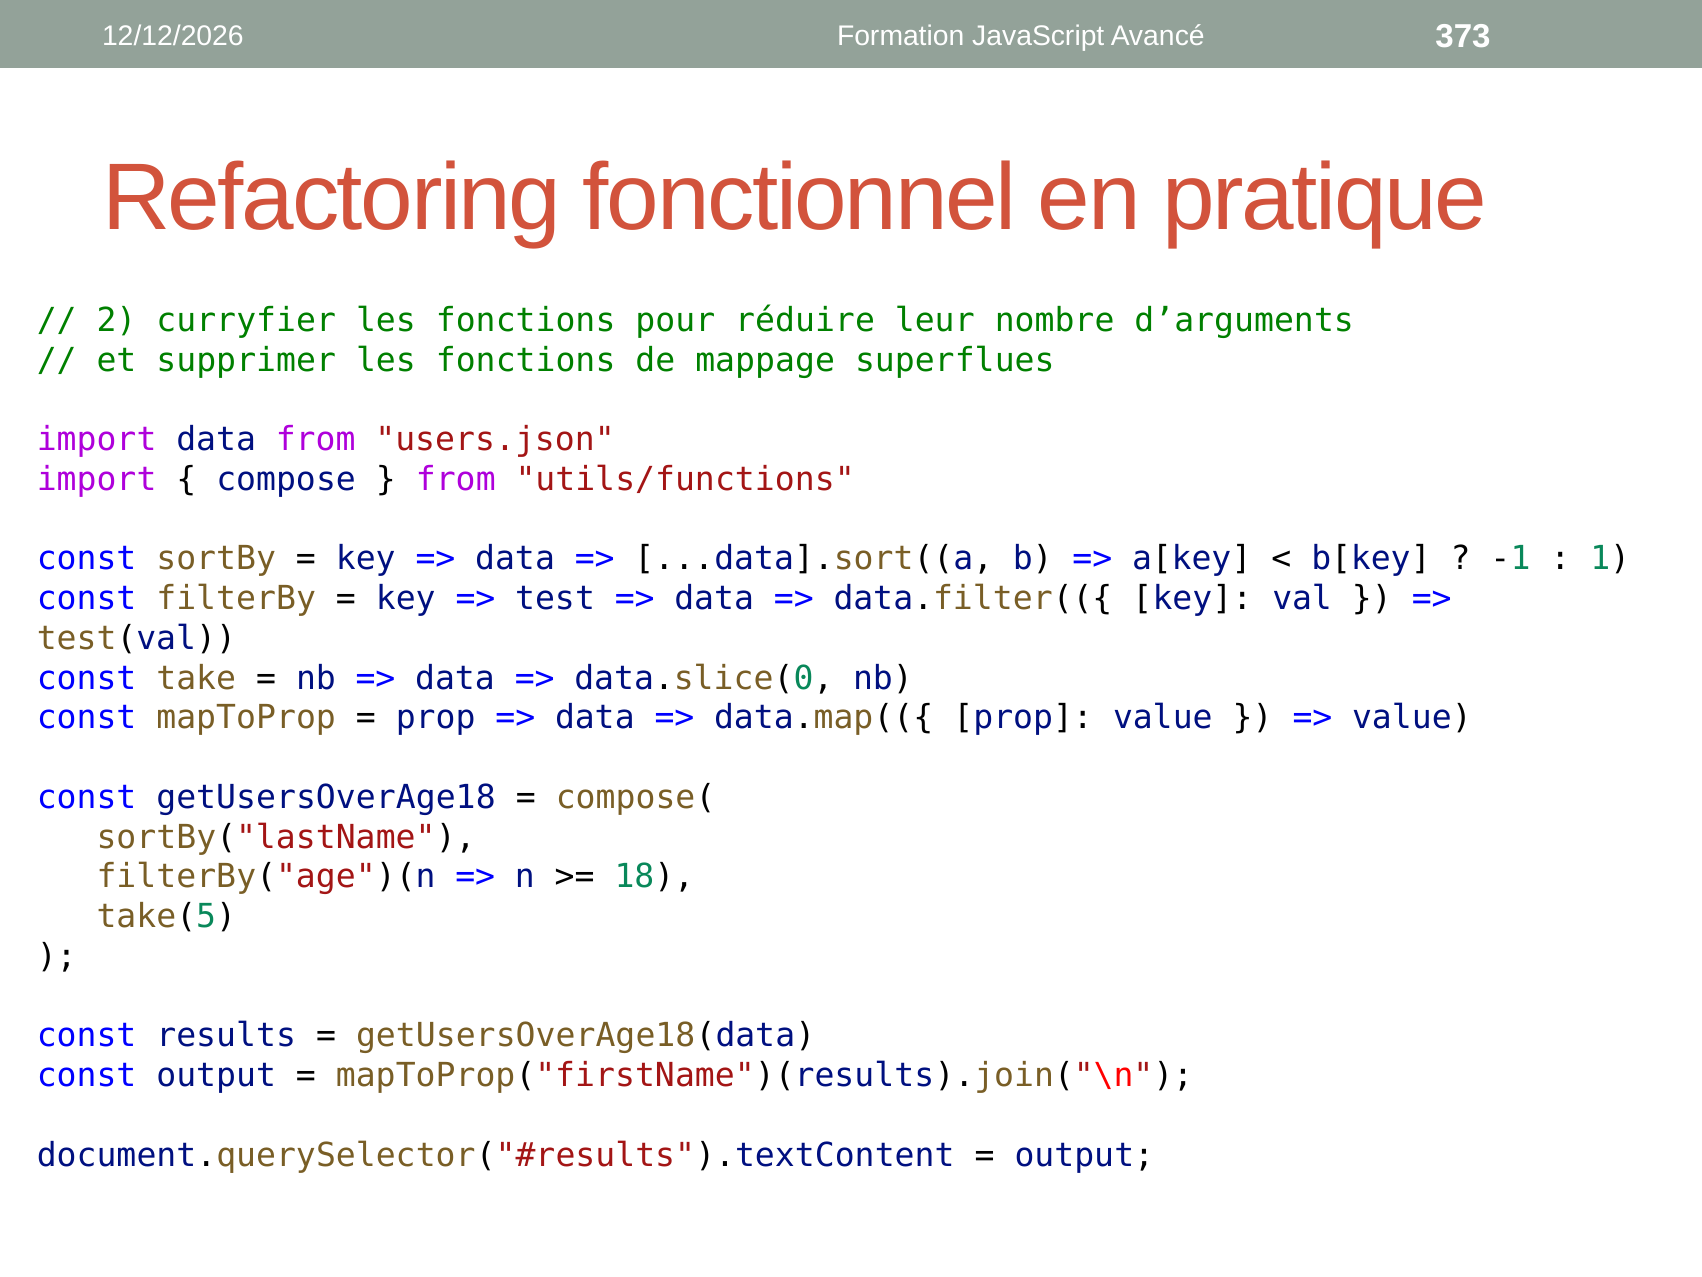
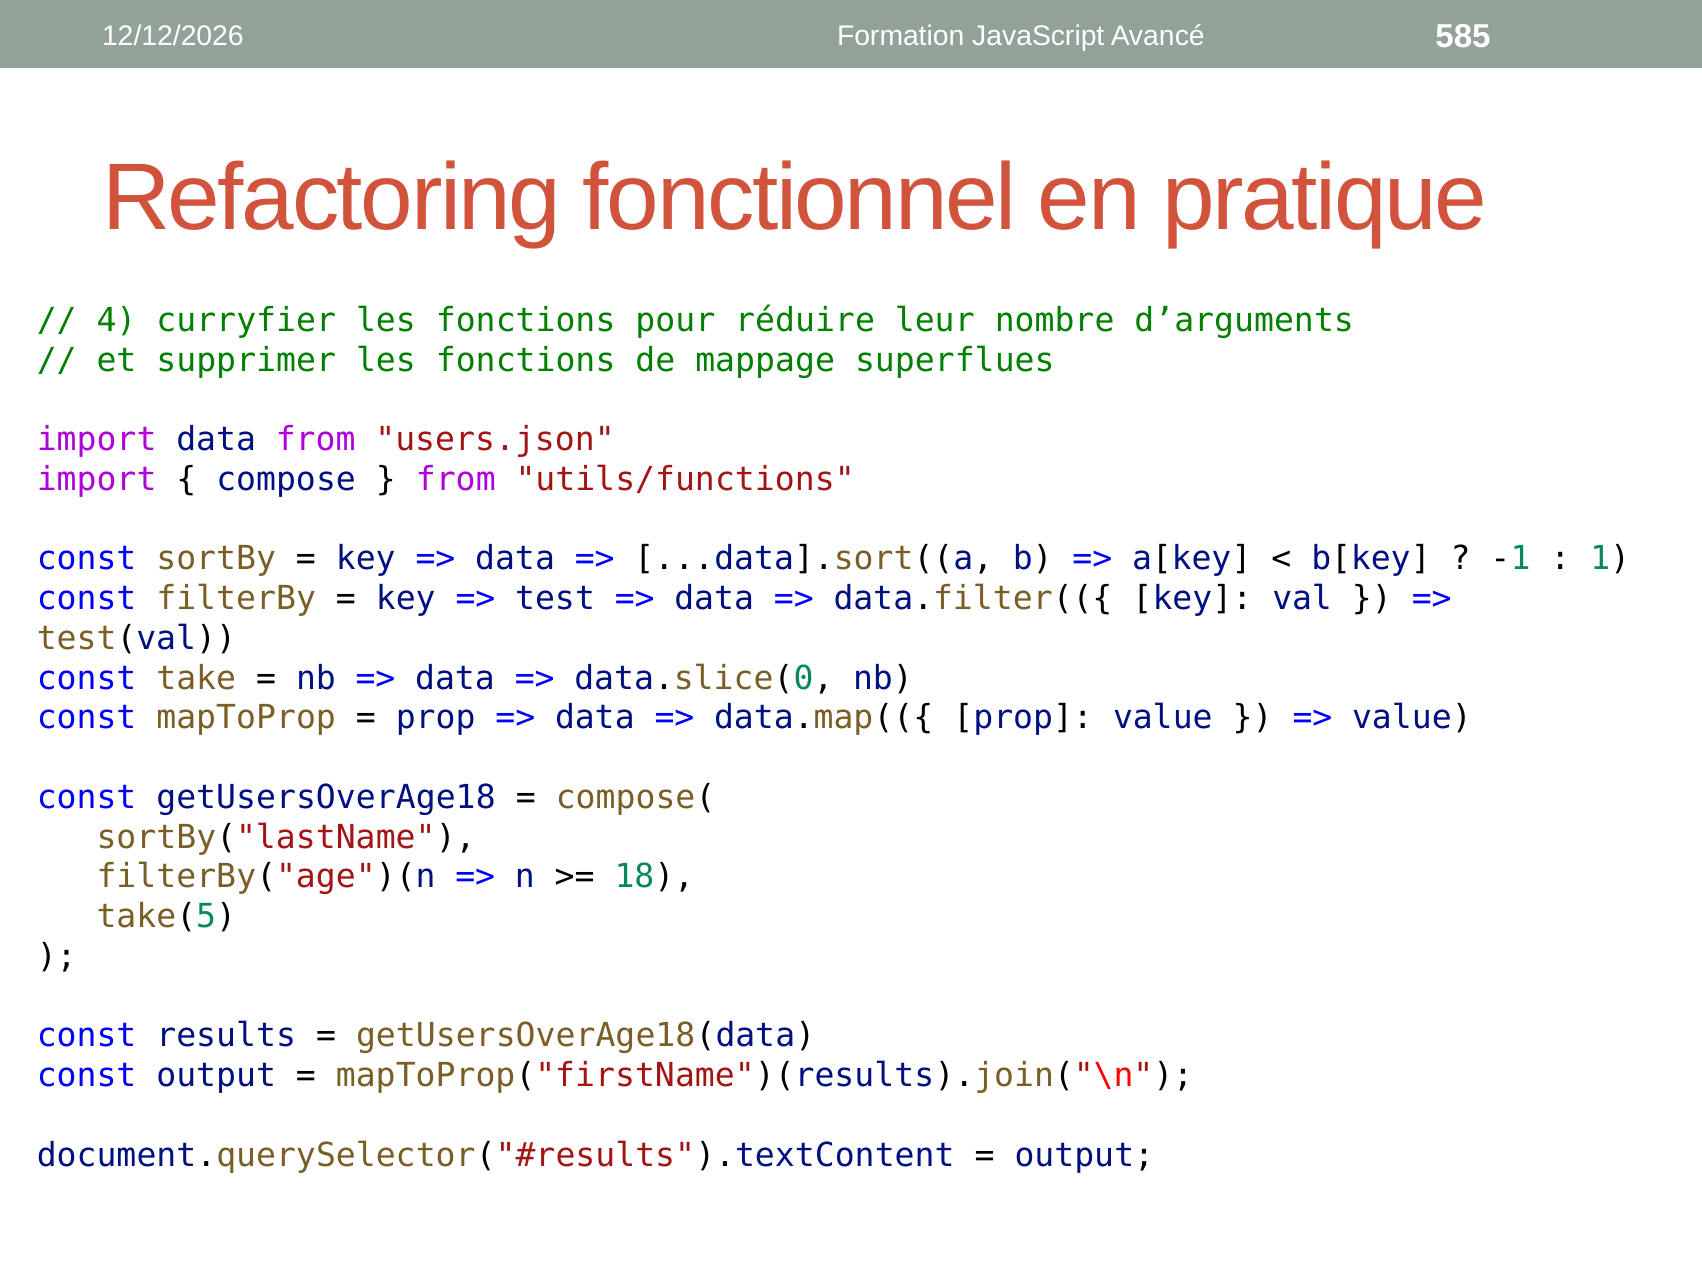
373: 373 -> 585
2: 2 -> 4
